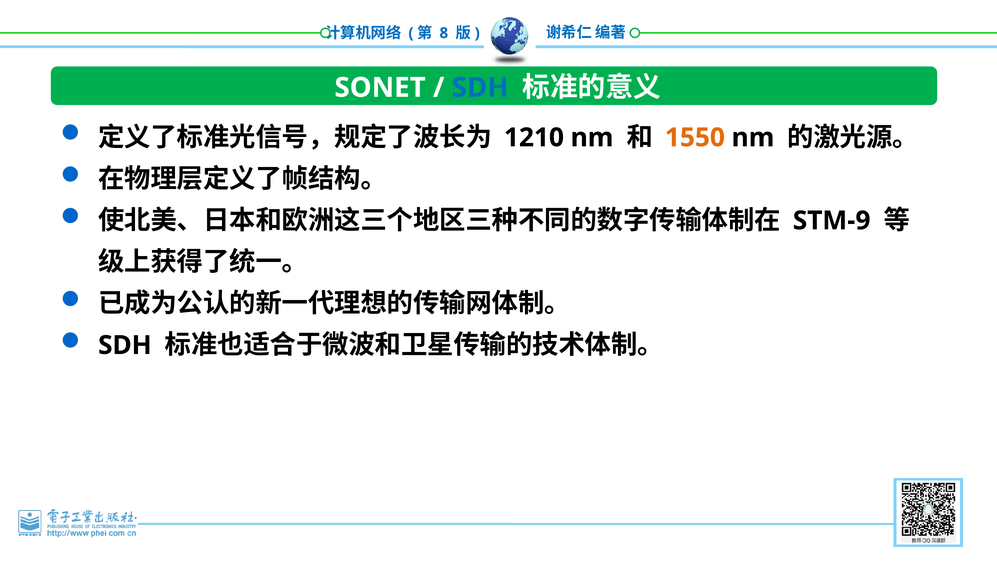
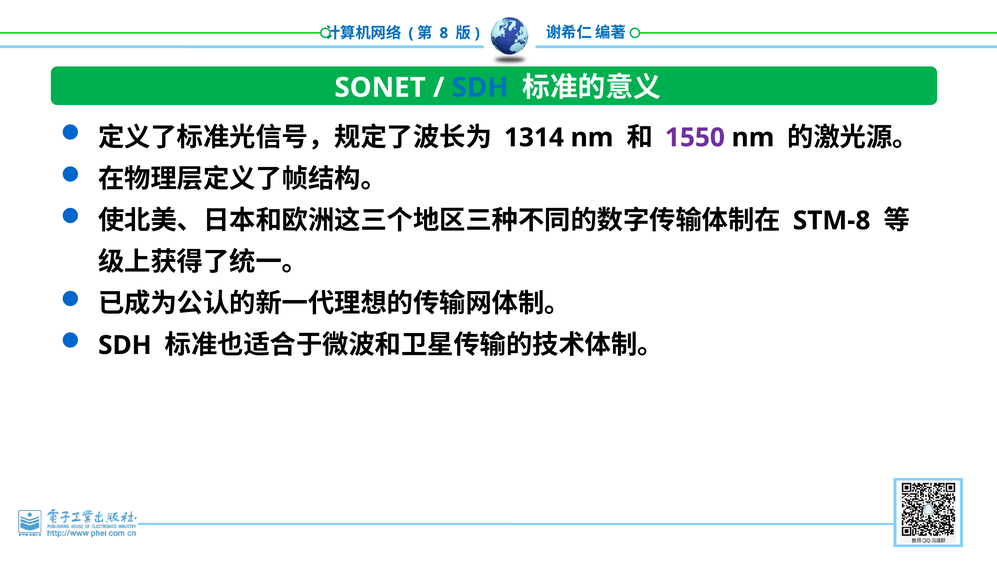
1210: 1210 -> 1314
1550 colour: orange -> purple
STM-9: STM-9 -> STM-8
